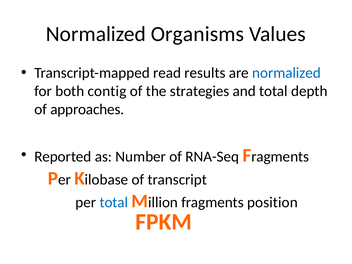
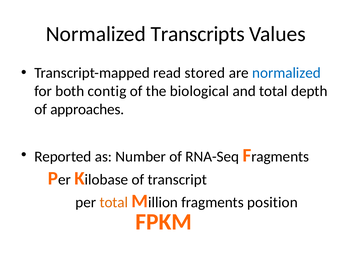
Organisms: Organisms -> Transcripts
results: results -> stored
strategies: strategies -> biological
total at (114, 202) colour: blue -> orange
